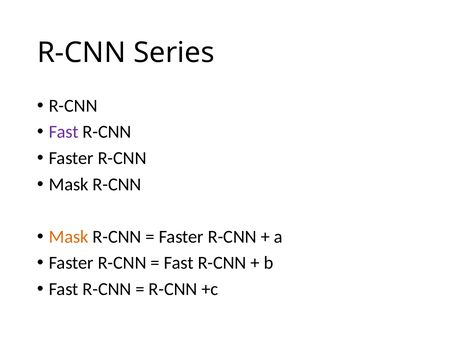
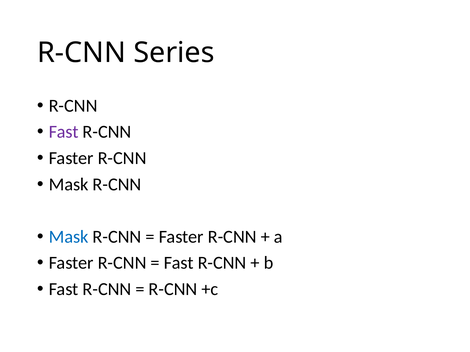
Mask at (69, 237) colour: orange -> blue
